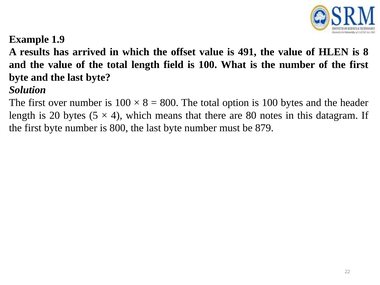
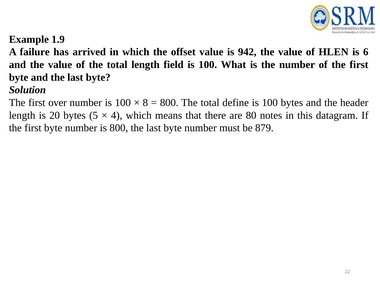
results: results -> failure
491: 491 -> 942
is 8: 8 -> 6
option: option -> define
